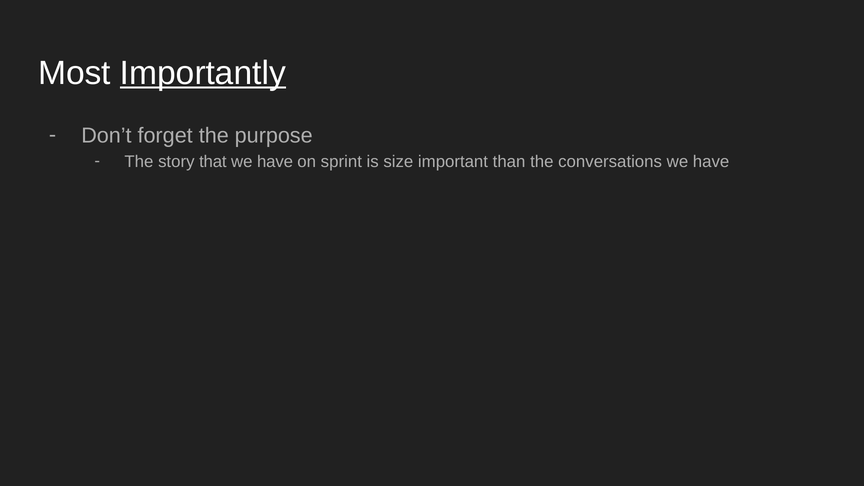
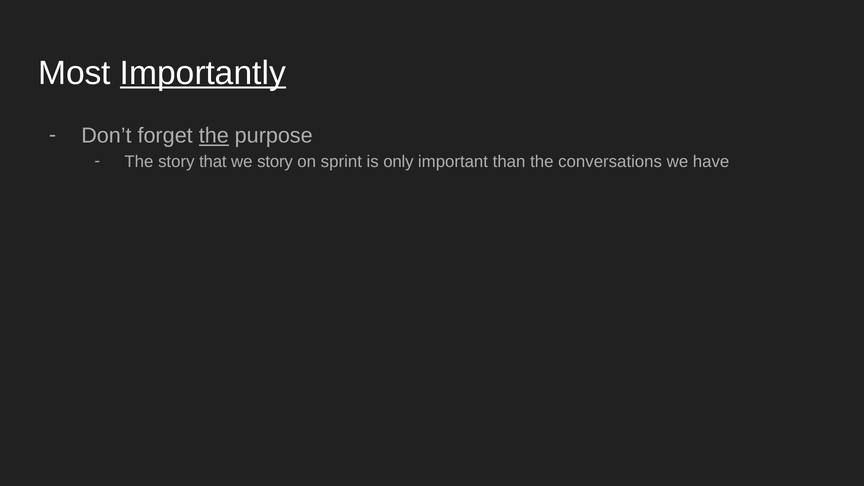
the at (214, 136) underline: none -> present
have at (275, 162): have -> story
size: size -> only
